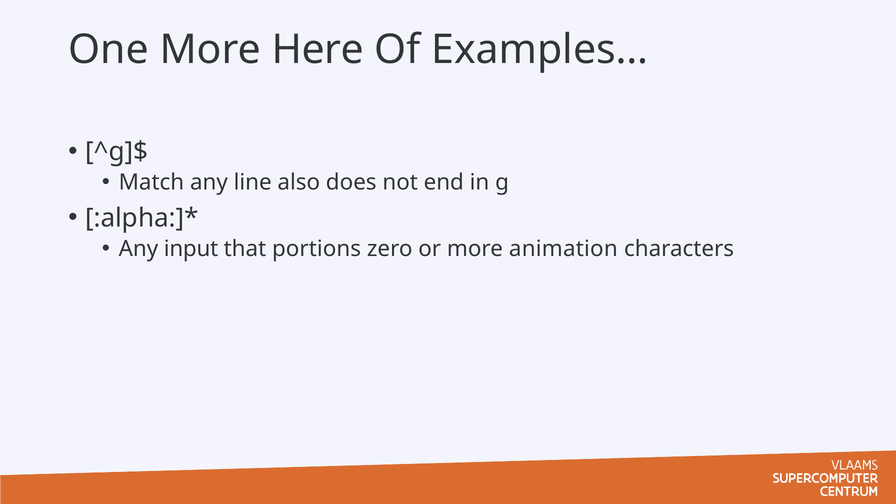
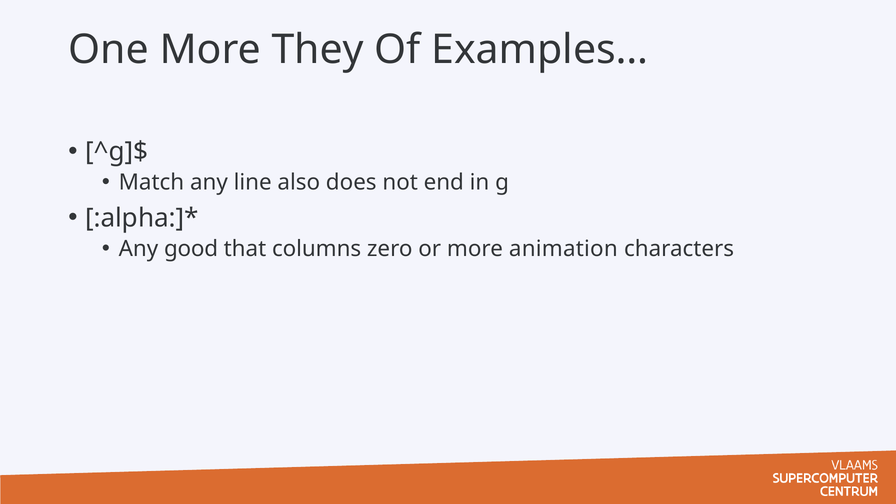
Here: Here -> They
input: input -> good
portions: portions -> columns
